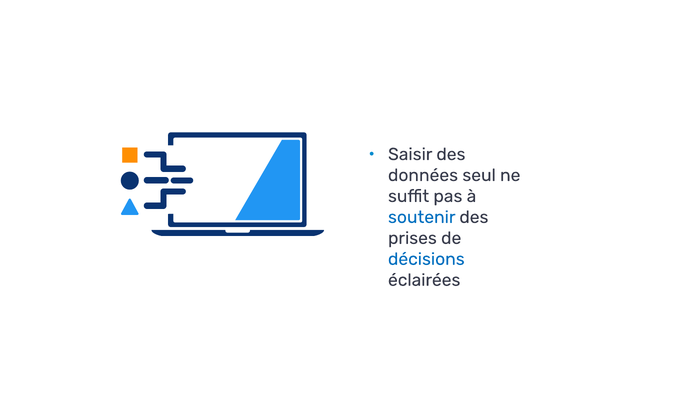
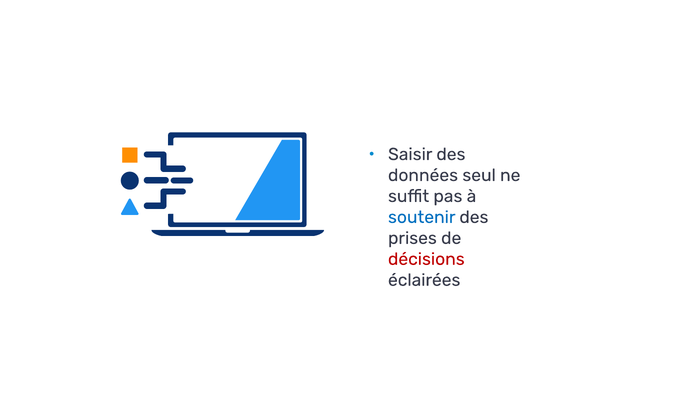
décisions colour: blue -> red
